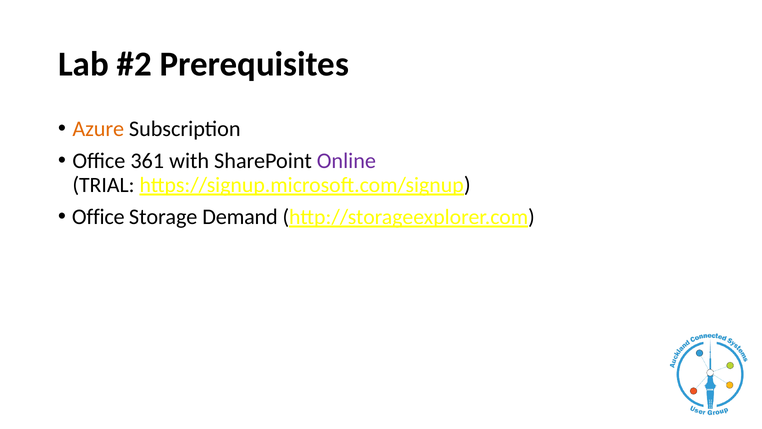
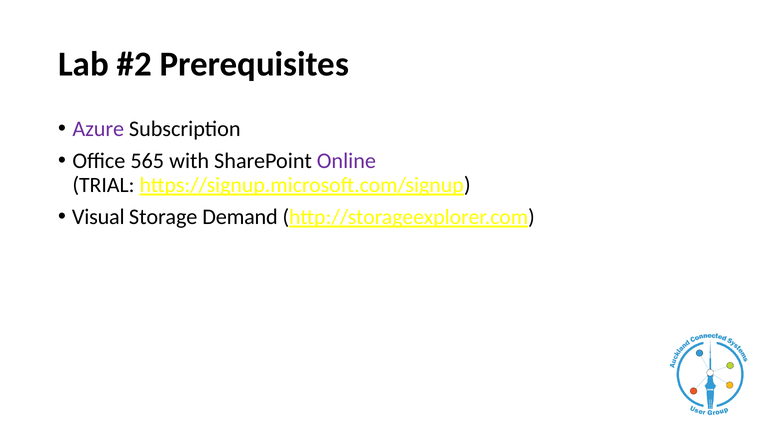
Azure colour: orange -> purple
361: 361 -> 565
Office at (98, 217): Office -> Visual
